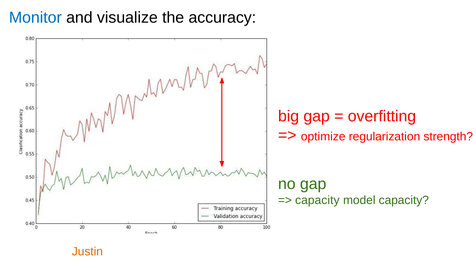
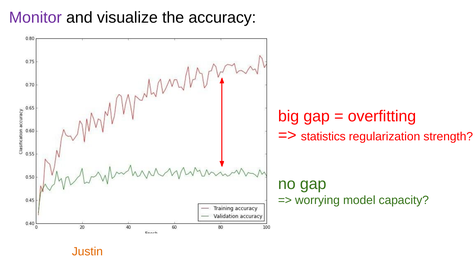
Monitor colour: blue -> purple
optimize: optimize -> statistics
capacity at (317, 200): capacity -> worrying
